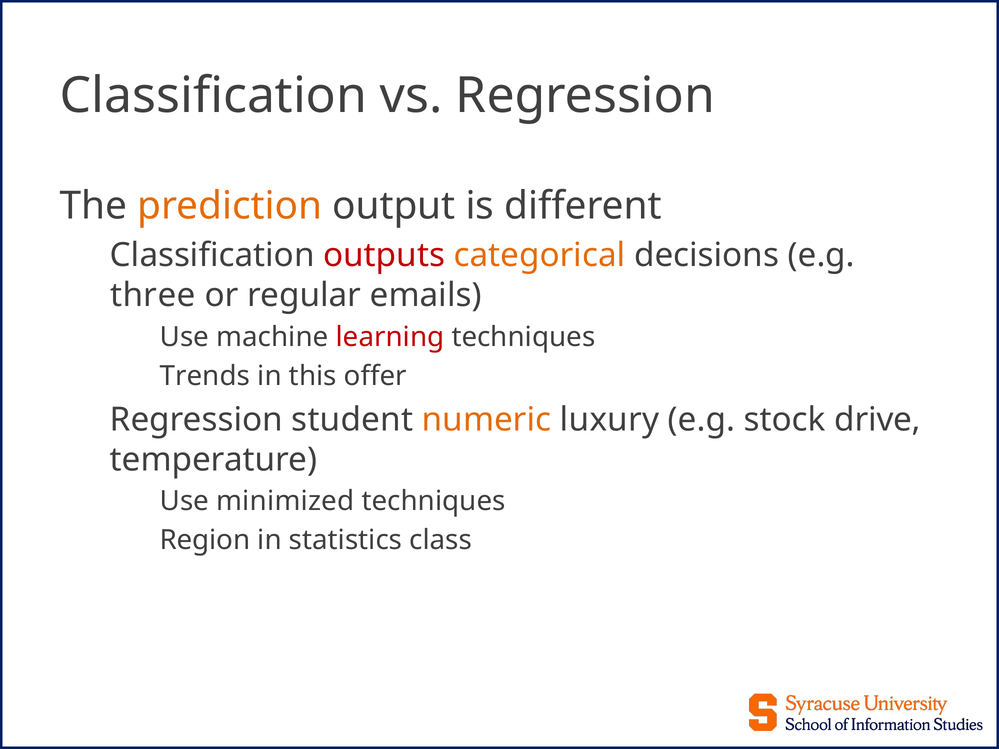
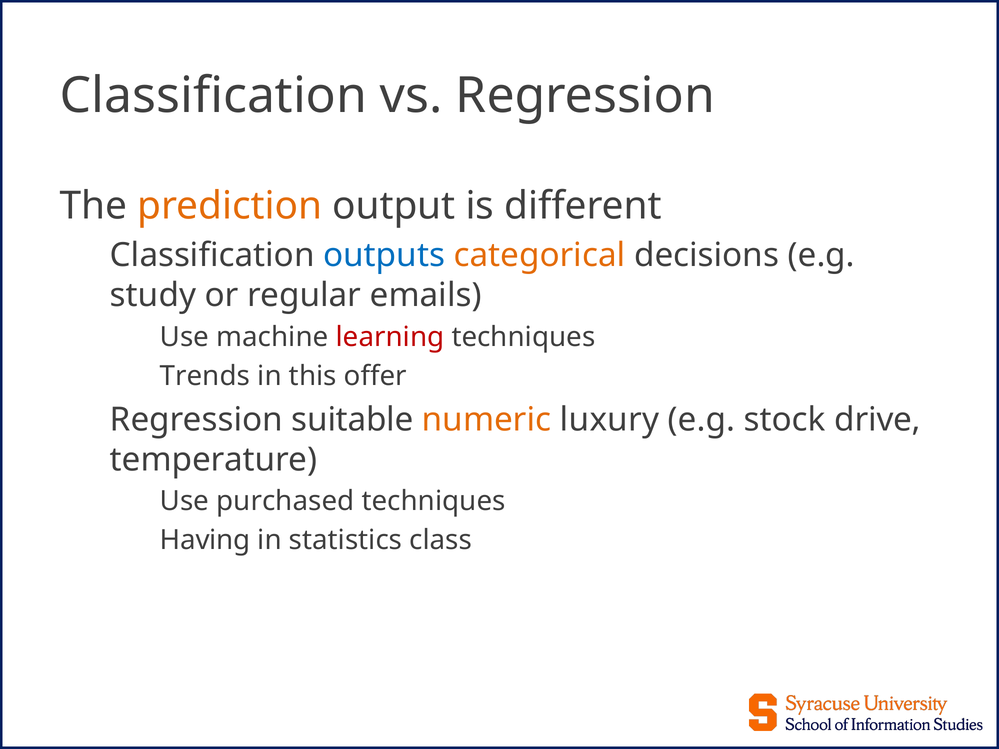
outputs colour: red -> blue
three: three -> study
student: student -> suitable
minimized: minimized -> purchased
Region: Region -> Having
